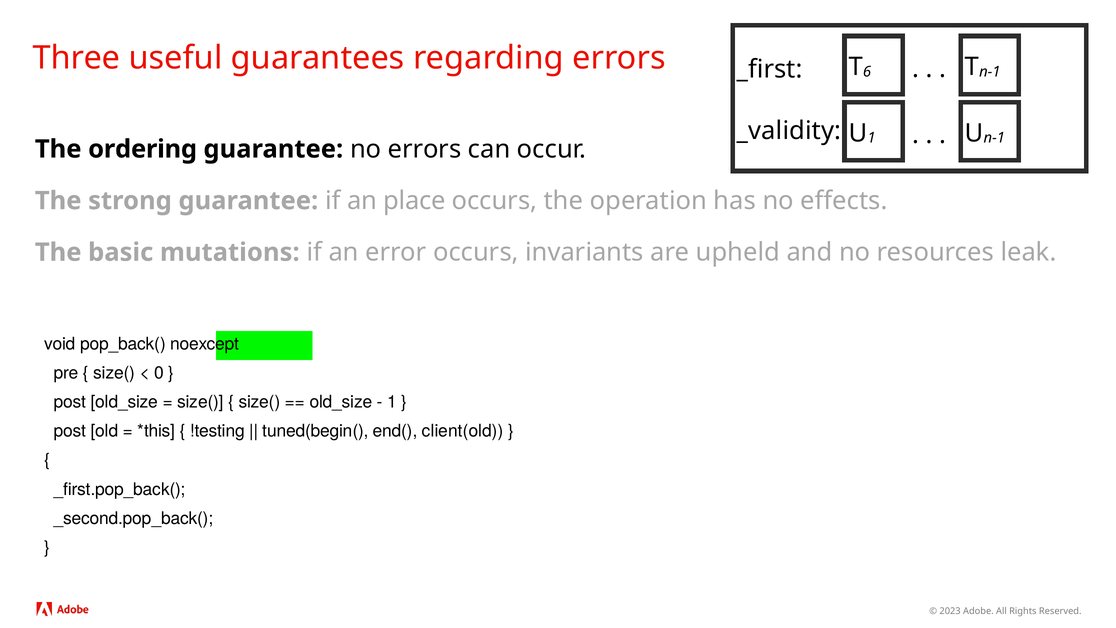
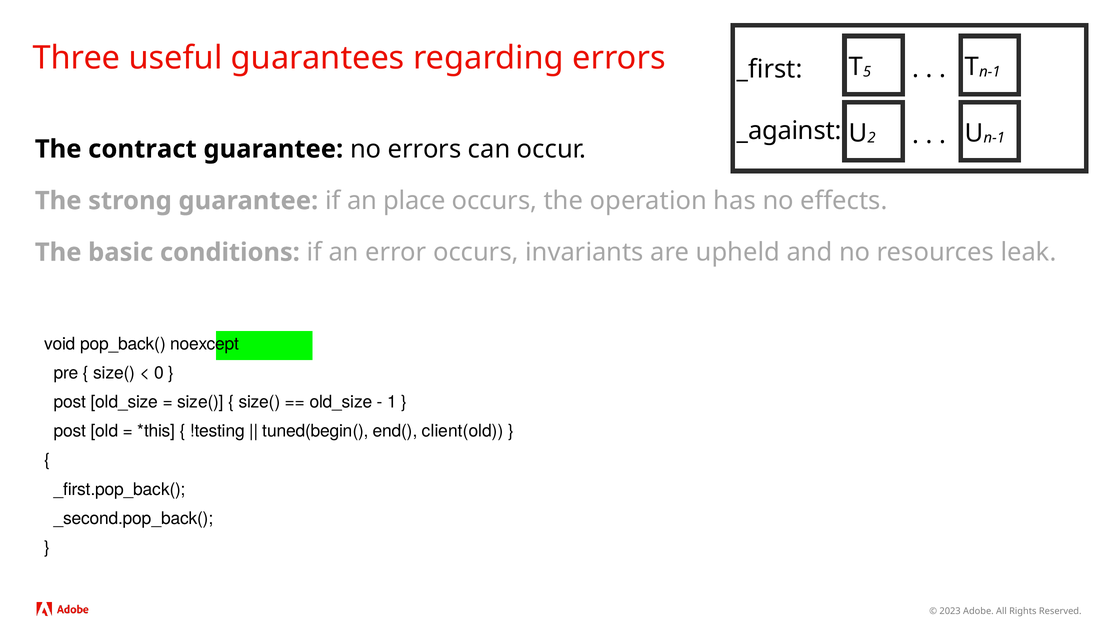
6: 6 -> 5
_validity: _validity -> _against
1 at (871, 138): 1 -> 2
ordering: ordering -> contract
mutations: mutations -> conditions
